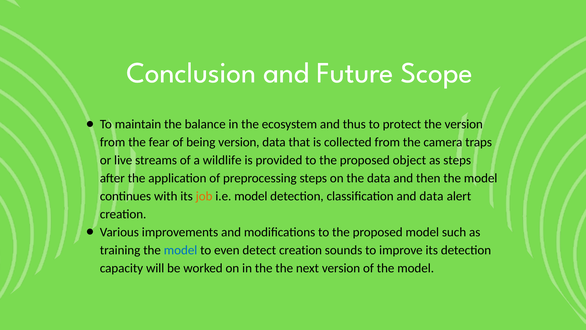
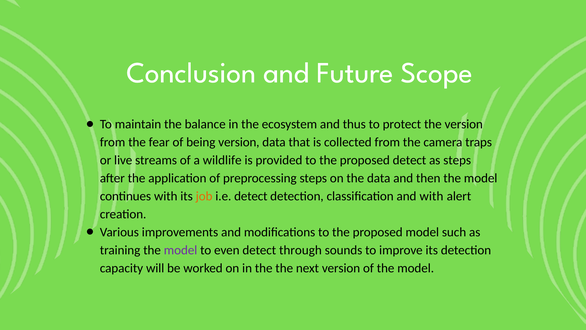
proposed object: object -> detect
i.e model: model -> detect
and data: data -> with
model at (181, 250) colour: blue -> purple
detect creation: creation -> through
